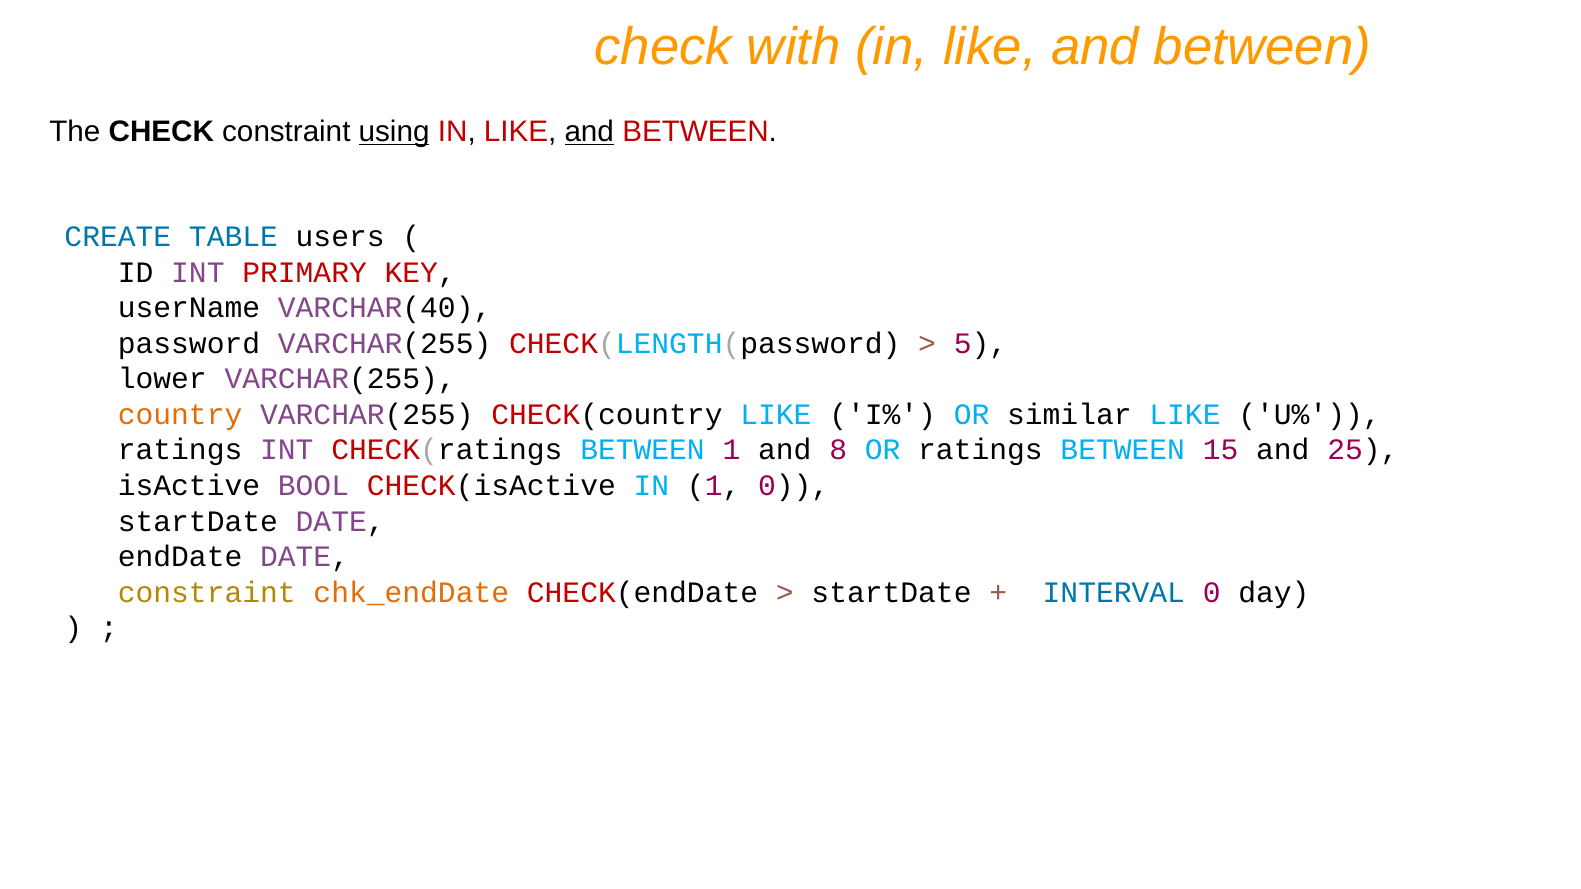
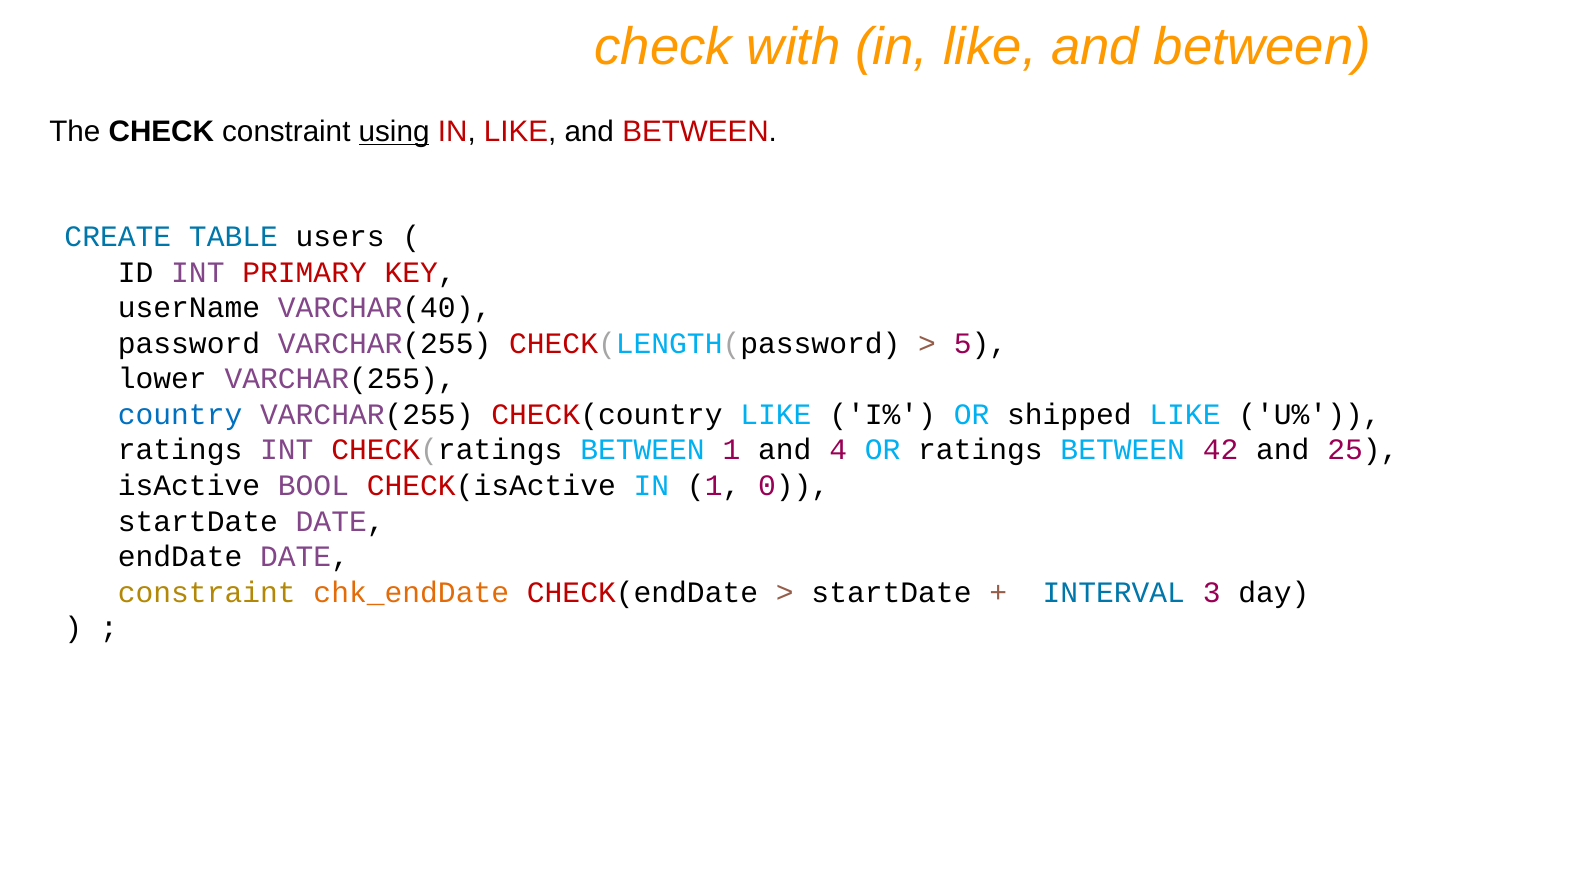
and at (589, 132) underline: present -> none
country colour: orange -> blue
similar: similar -> shipped
8: 8 -> 4
15: 15 -> 42
INTERVAL 0: 0 -> 3
